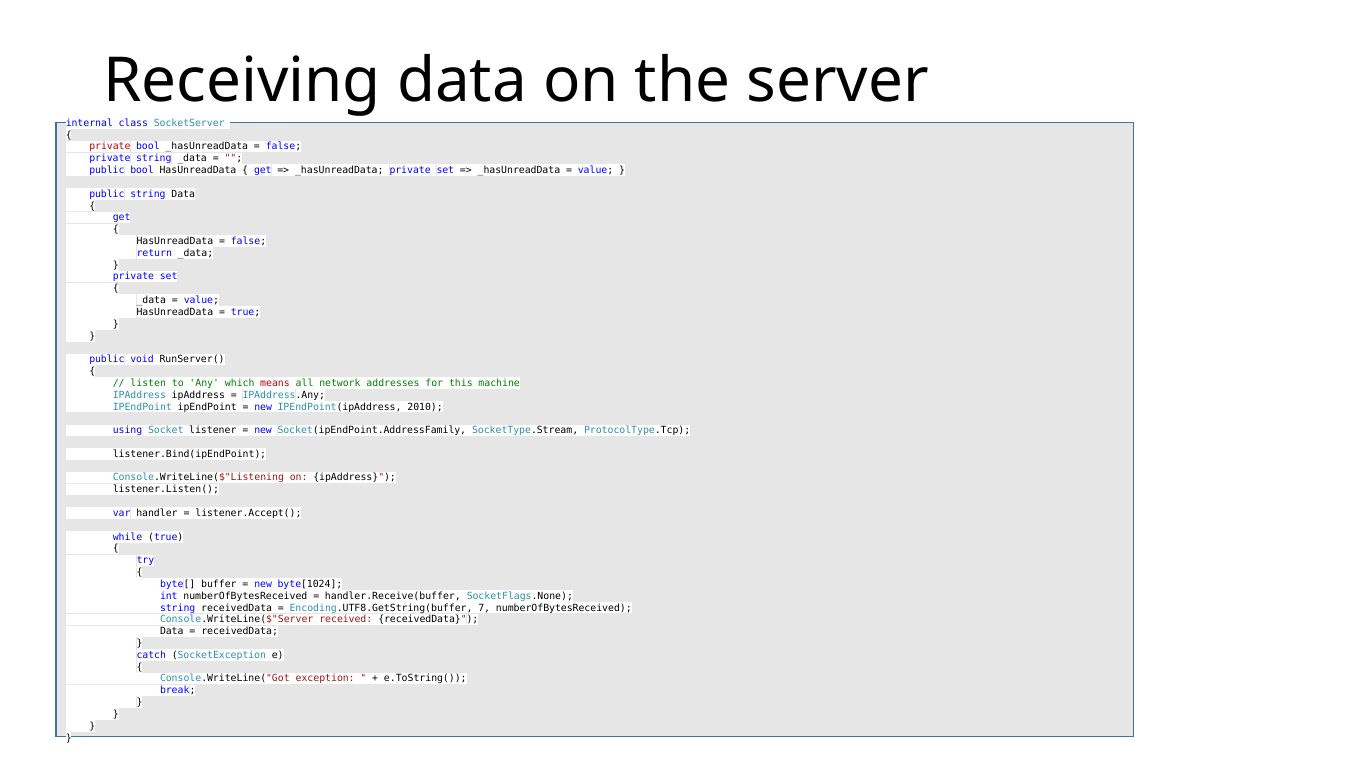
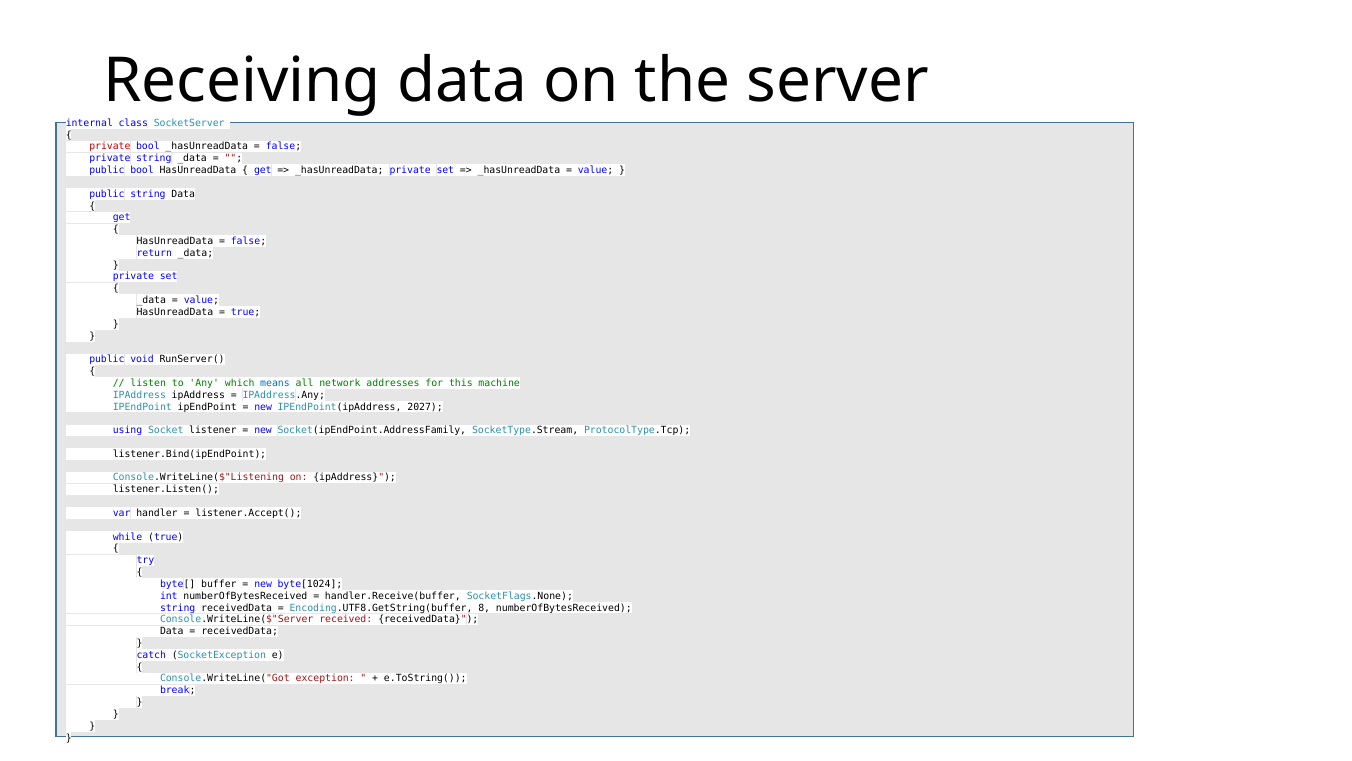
means colour: red -> blue
2010: 2010 -> 2027
7: 7 -> 8
